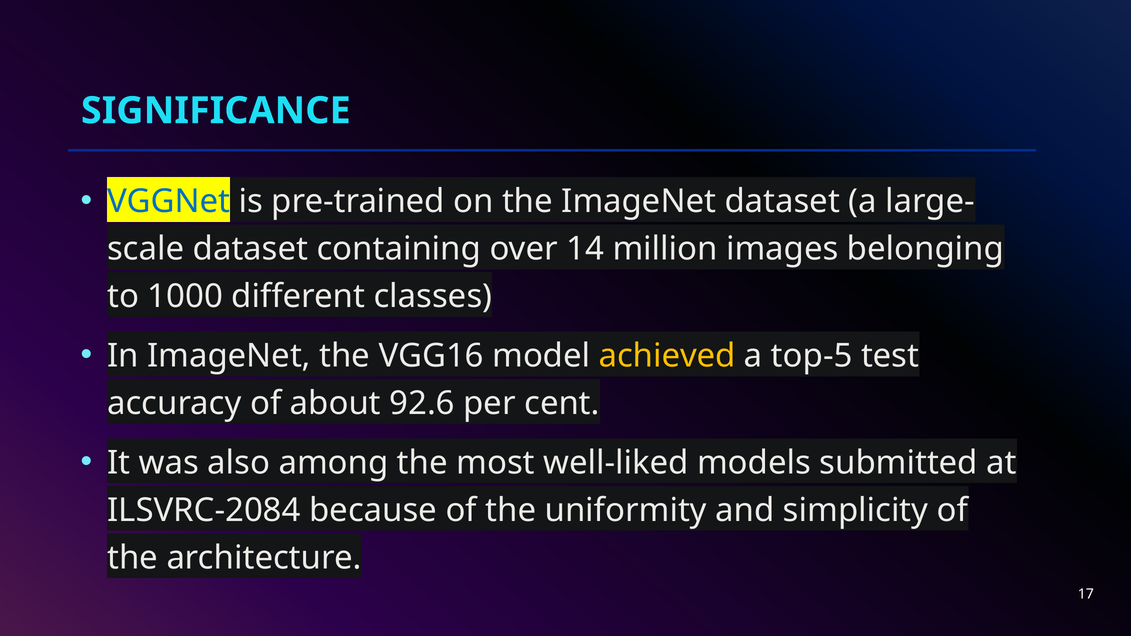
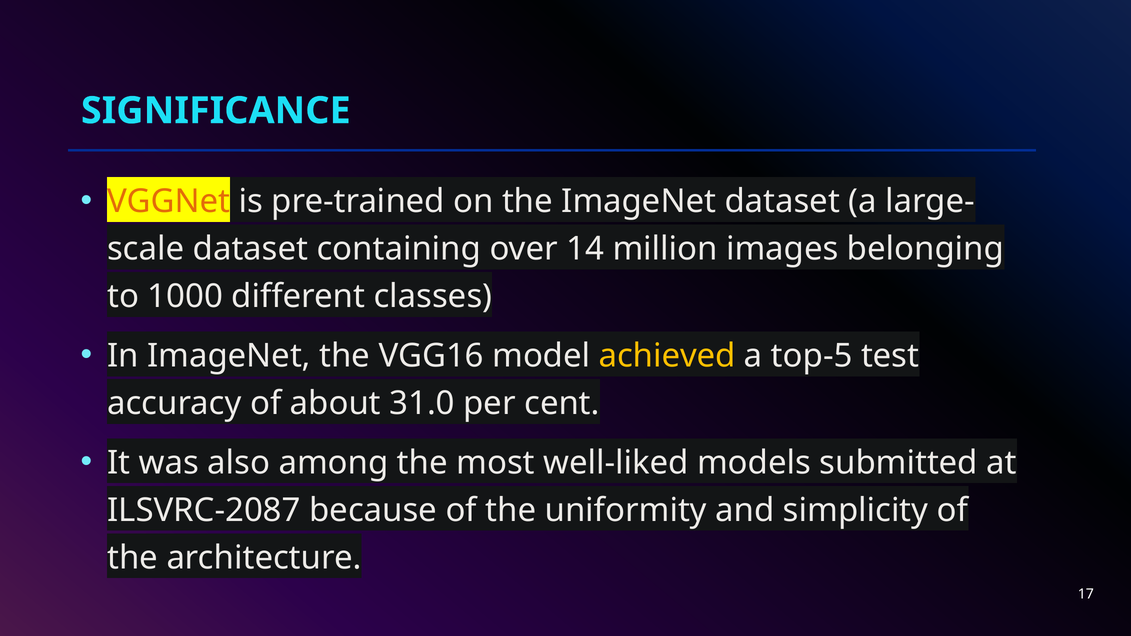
VGGNet colour: blue -> orange
92.6: 92.6 -> 31.0
ILSVRC-2084: ILSVRC-2084 -> ILSVRC-2087
